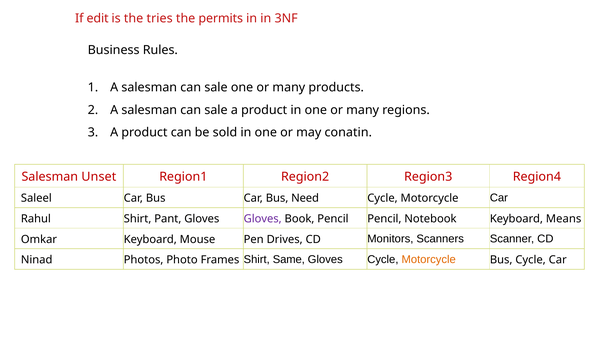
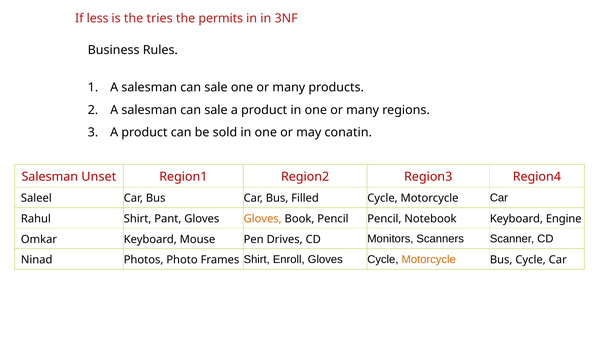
edit: edit -> less
Need: Need -> Filled
Gloves at (263, 219) colour: purple -> orange
Means: Means -> Engine
Same: Same -> Enroll
